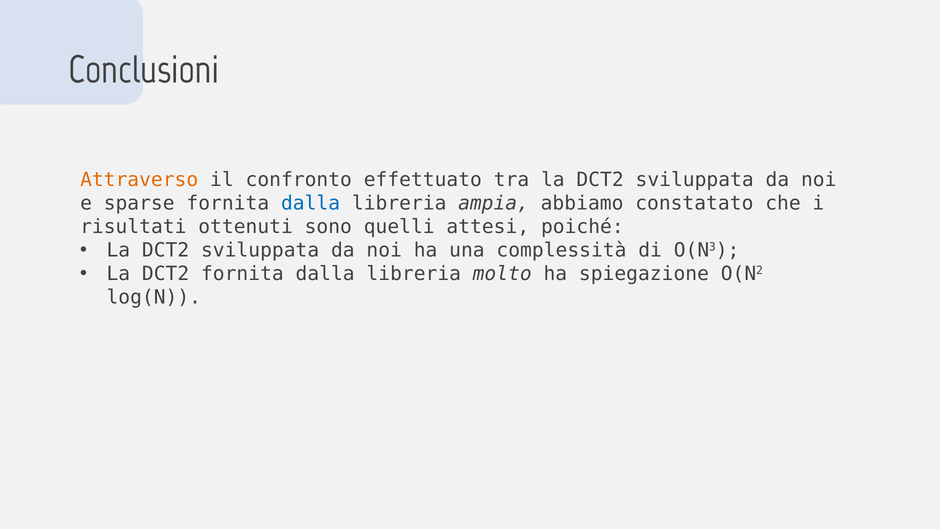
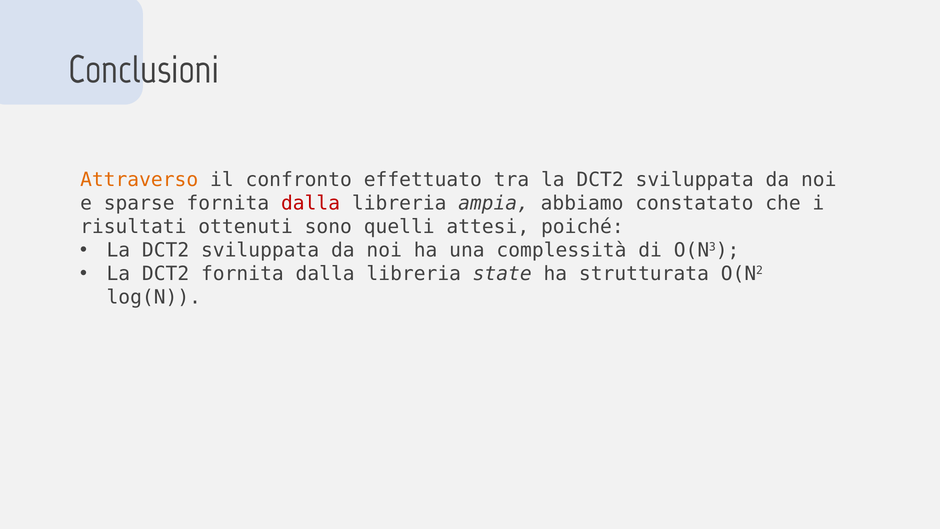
dalla at (311, 203) colour: blue -> red
molto: molto -> state
spiegazione: spiegazione -> strutturata
